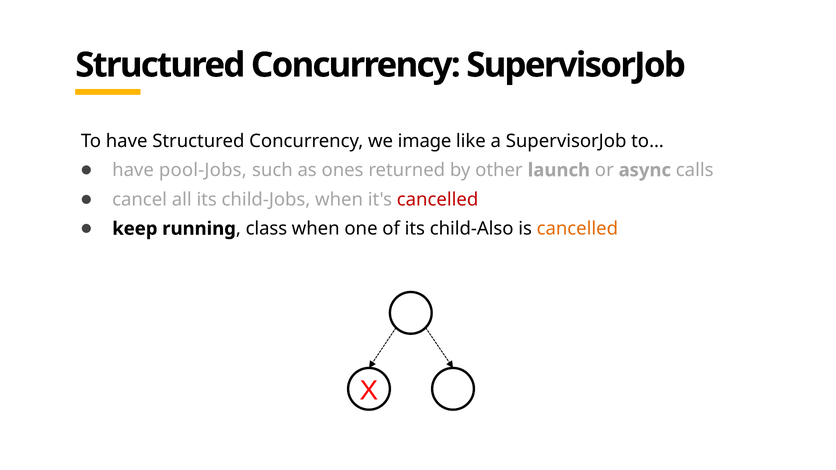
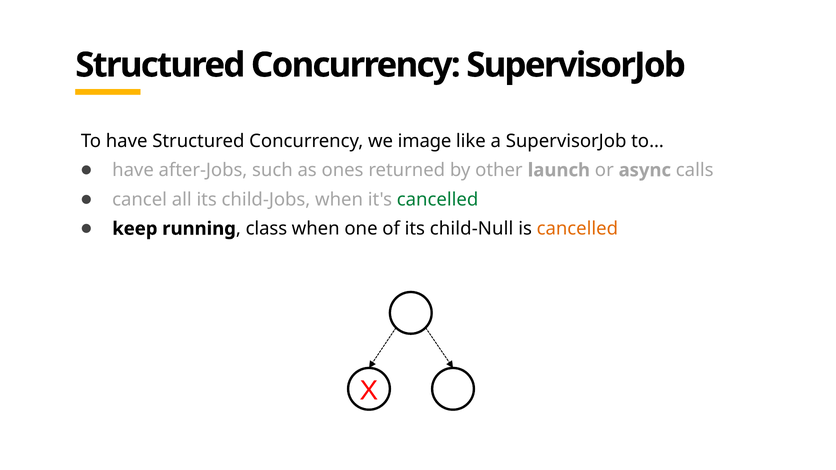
pool-Jobs: pool-Jobs -> after-Jobs
cancelled at (438, 200) colour: red -> green
child-Also: child-Also -> child-Null
